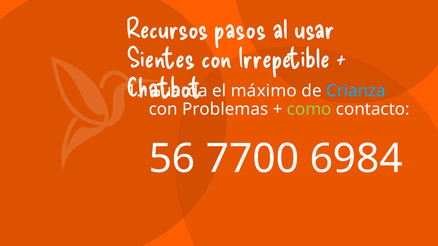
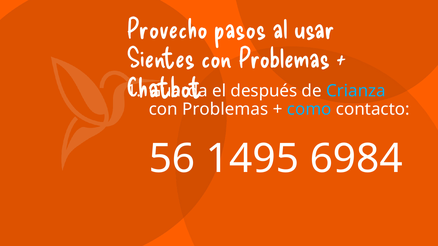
Recursos: Recursos -> Provecho
Irrepetible at (284, 59): Irrepetible -> Problemas
máximo: máximo -> después
como colour: light green -> light blue
7700: 7700 -> 1495
